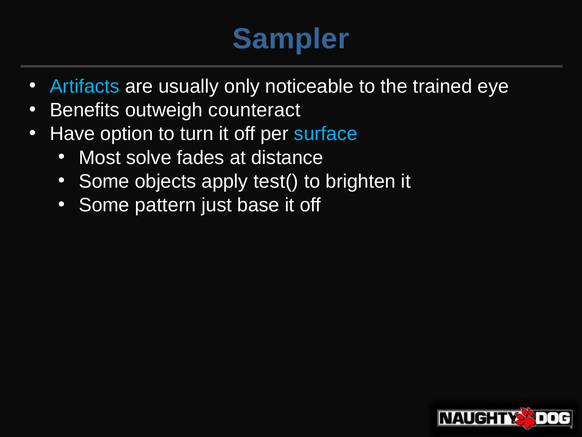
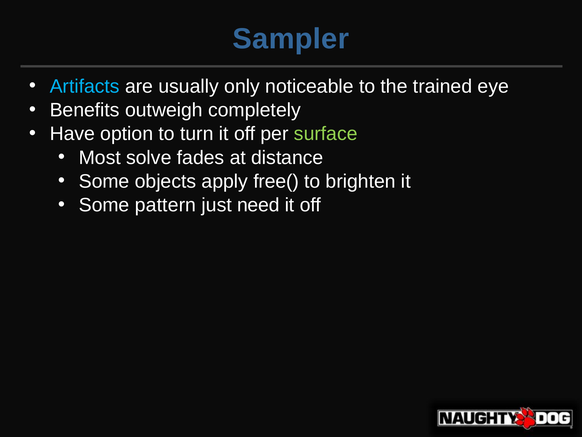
counteract: counteract -> completely
surface colour: light blue -> light green
test(: test( -> free(
base: base -> need
